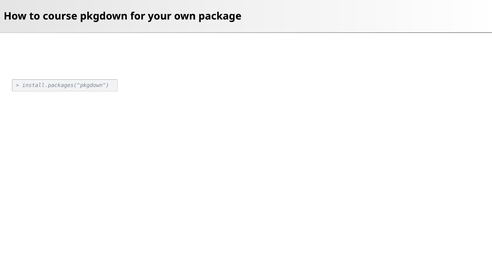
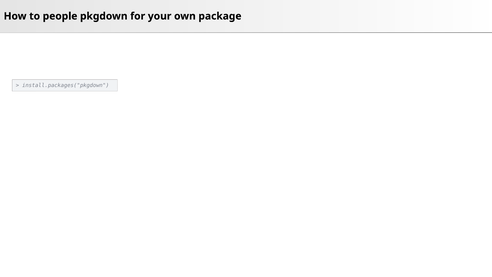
course: course -> people
